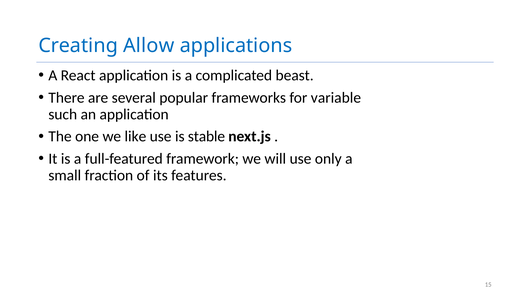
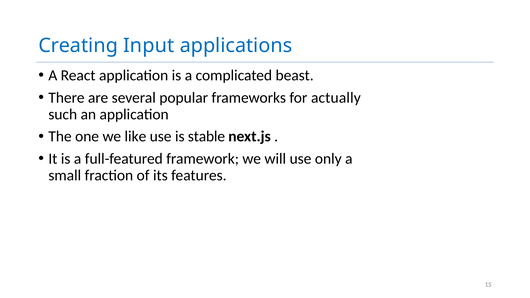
Allow: Allow -> Input
variable: variable -> actually
